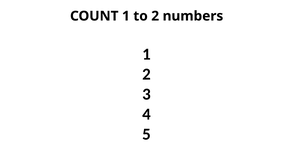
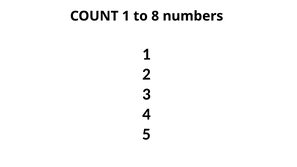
to 2: 2 -> 8
